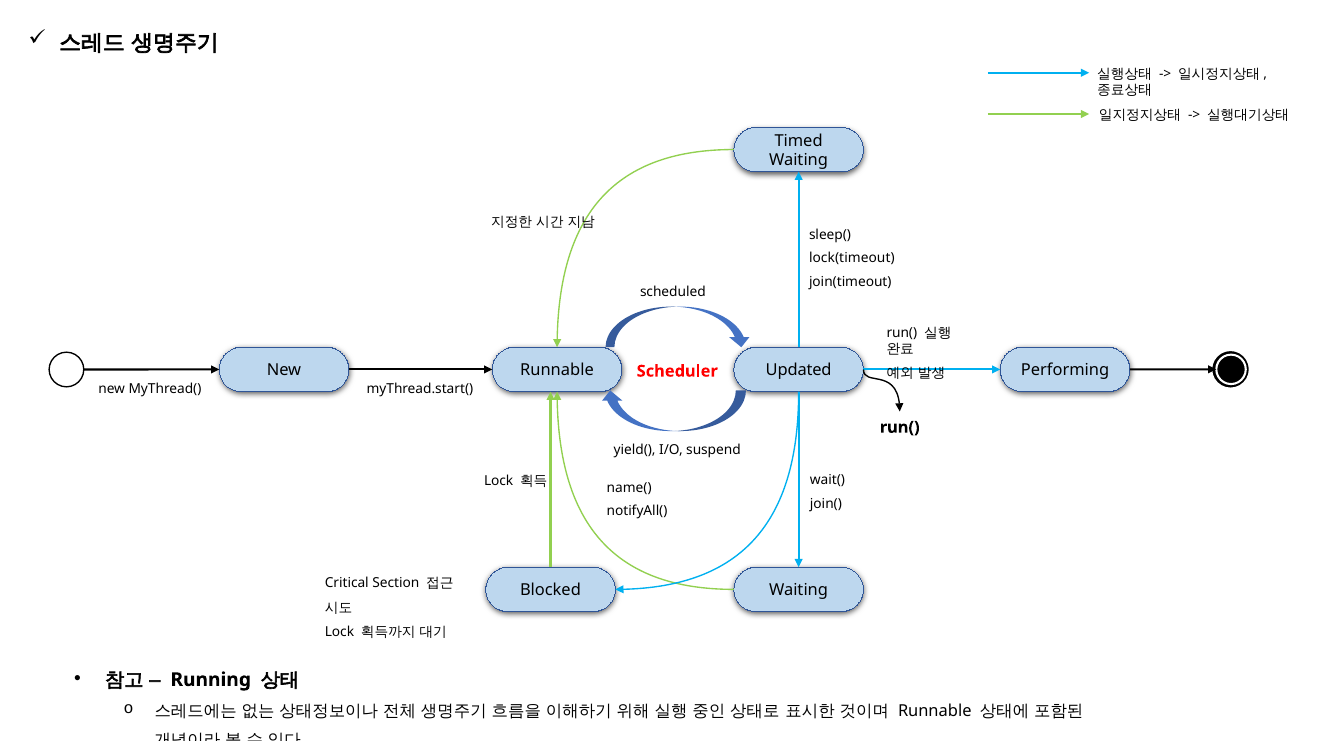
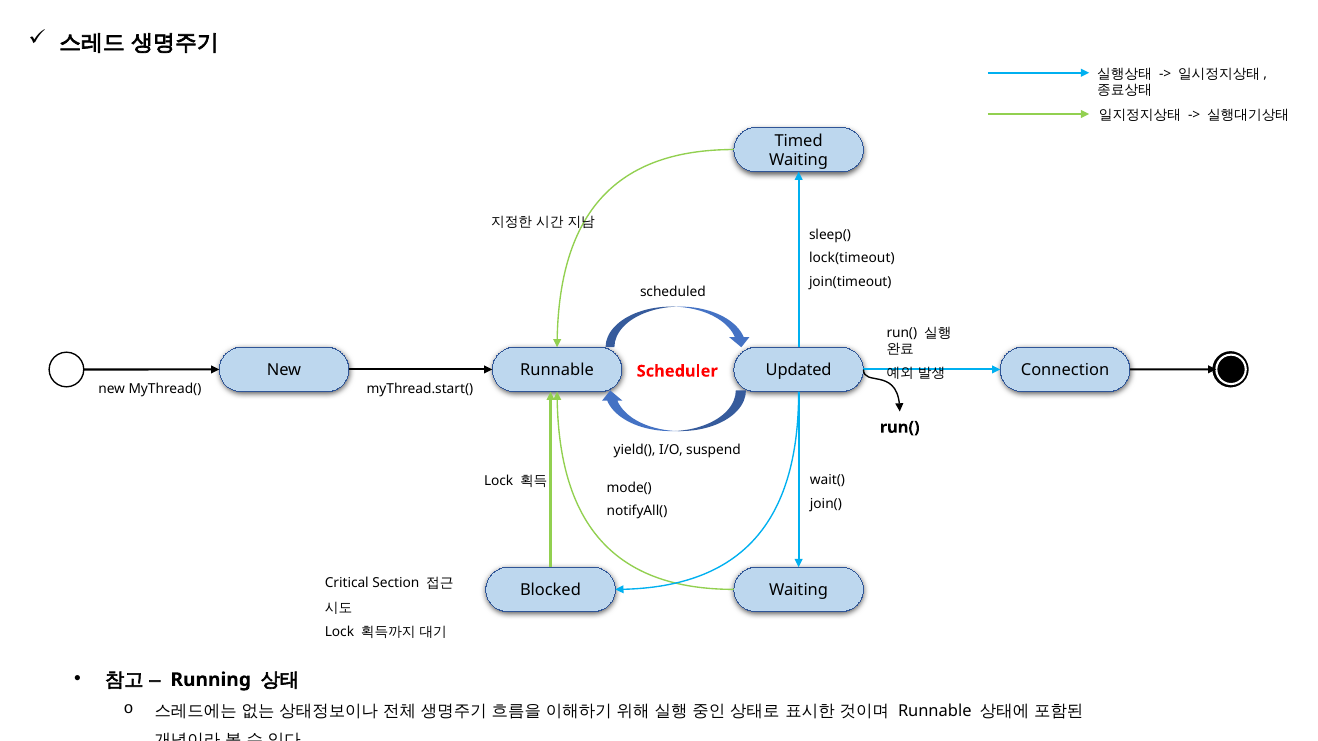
Performing: Performing -> Connection
name(: name( -> mode(
